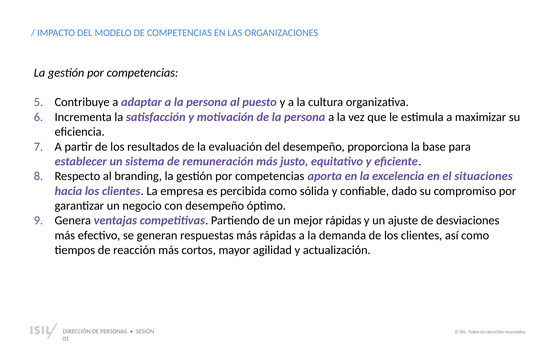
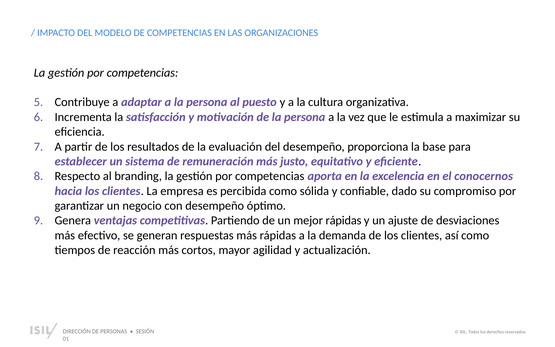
situaciones: situaciones -> conocernos
